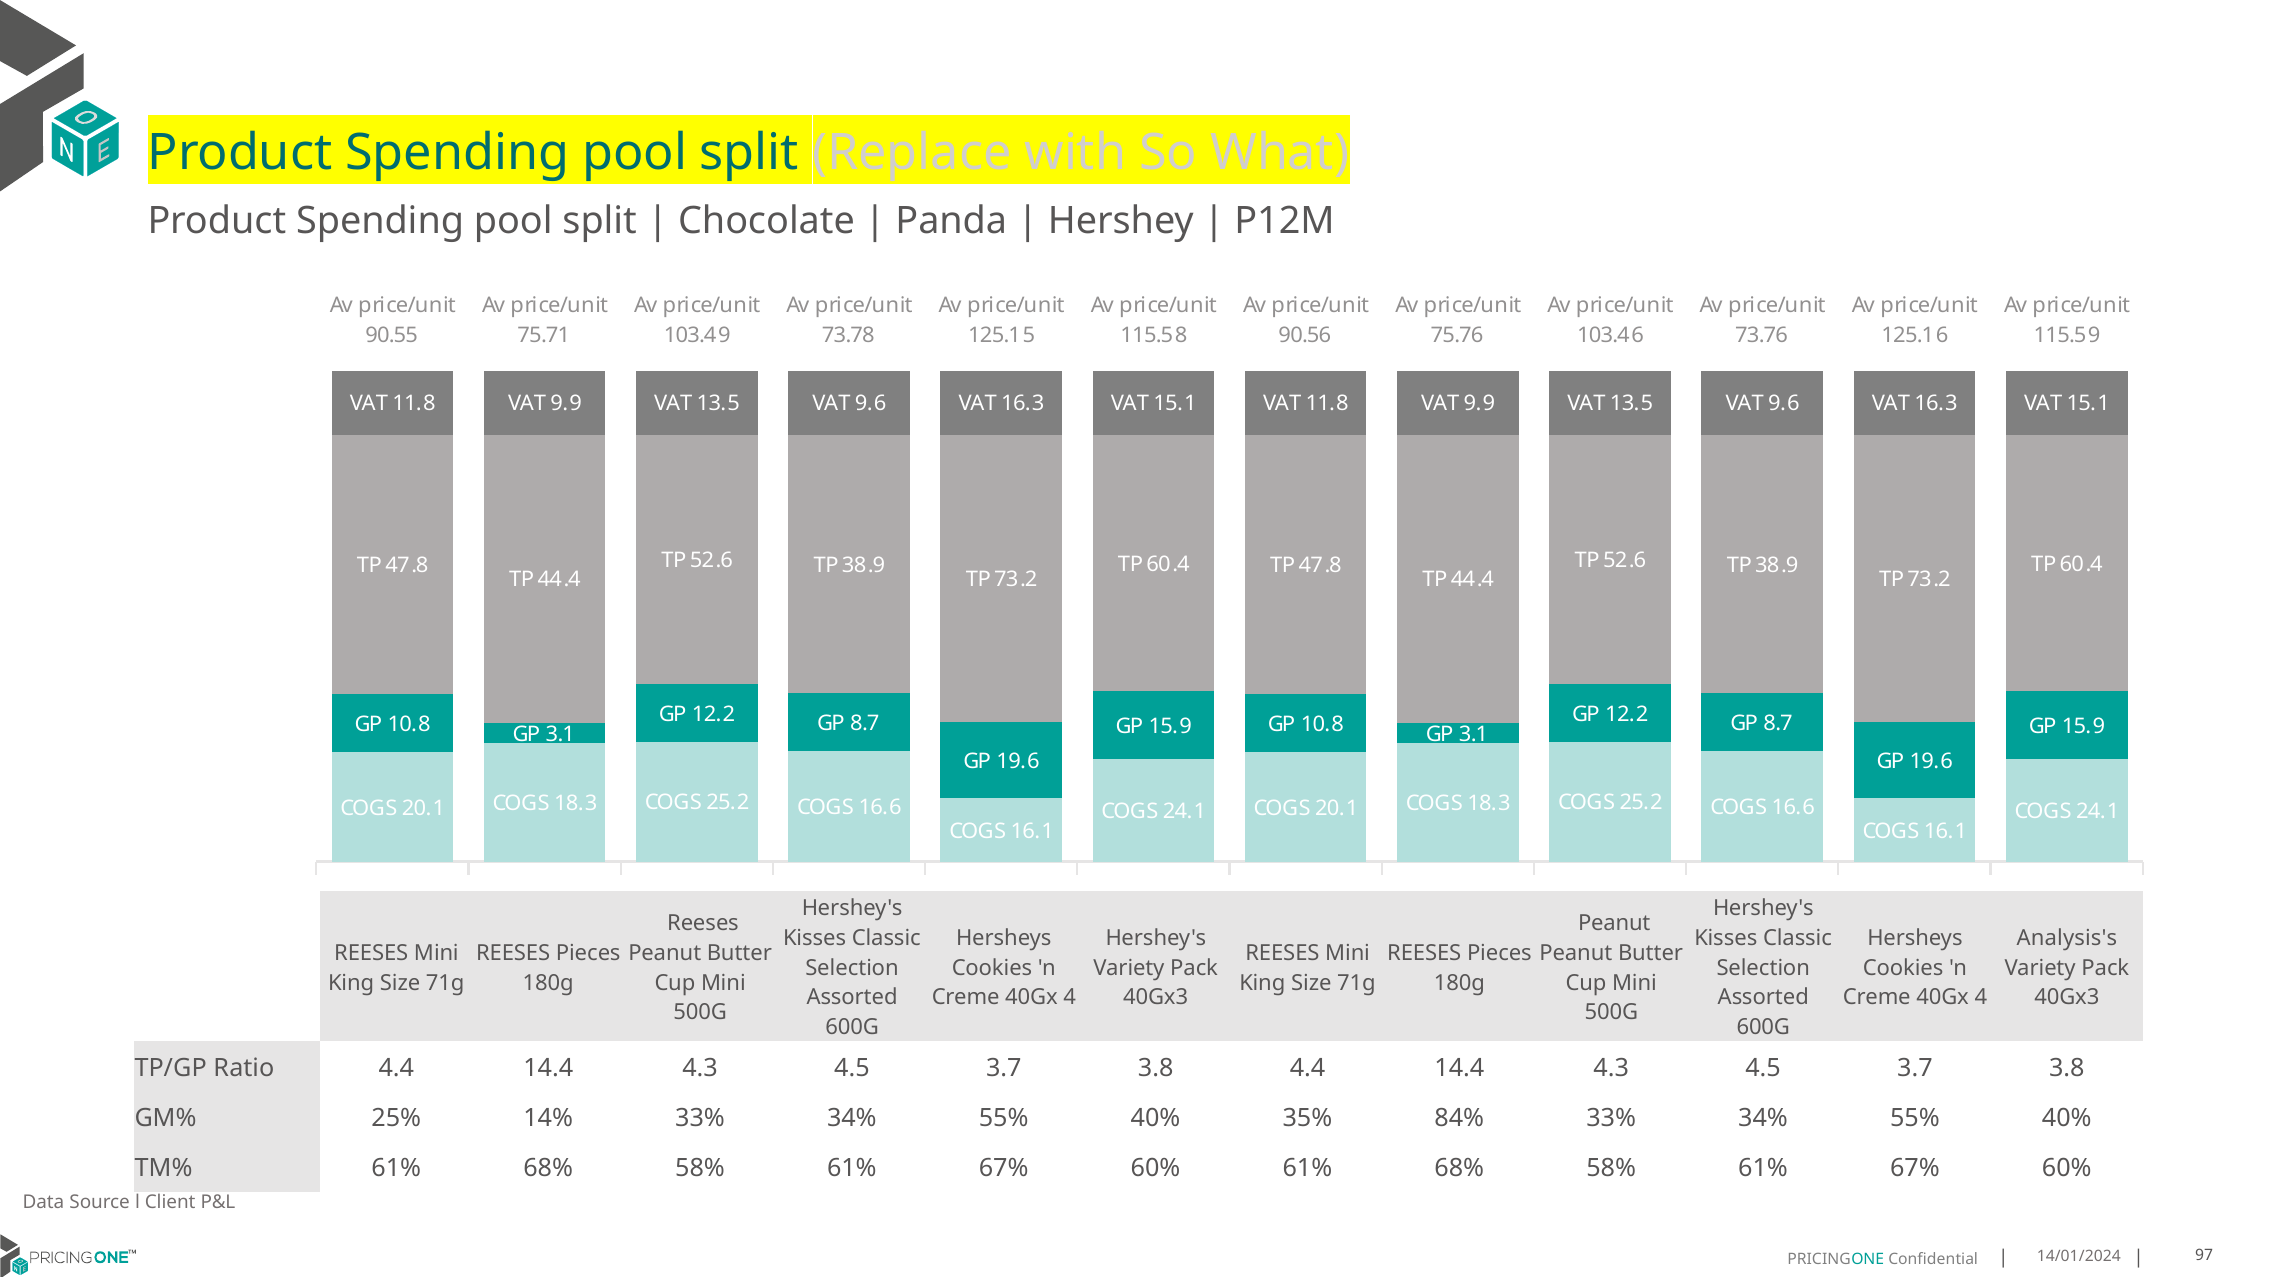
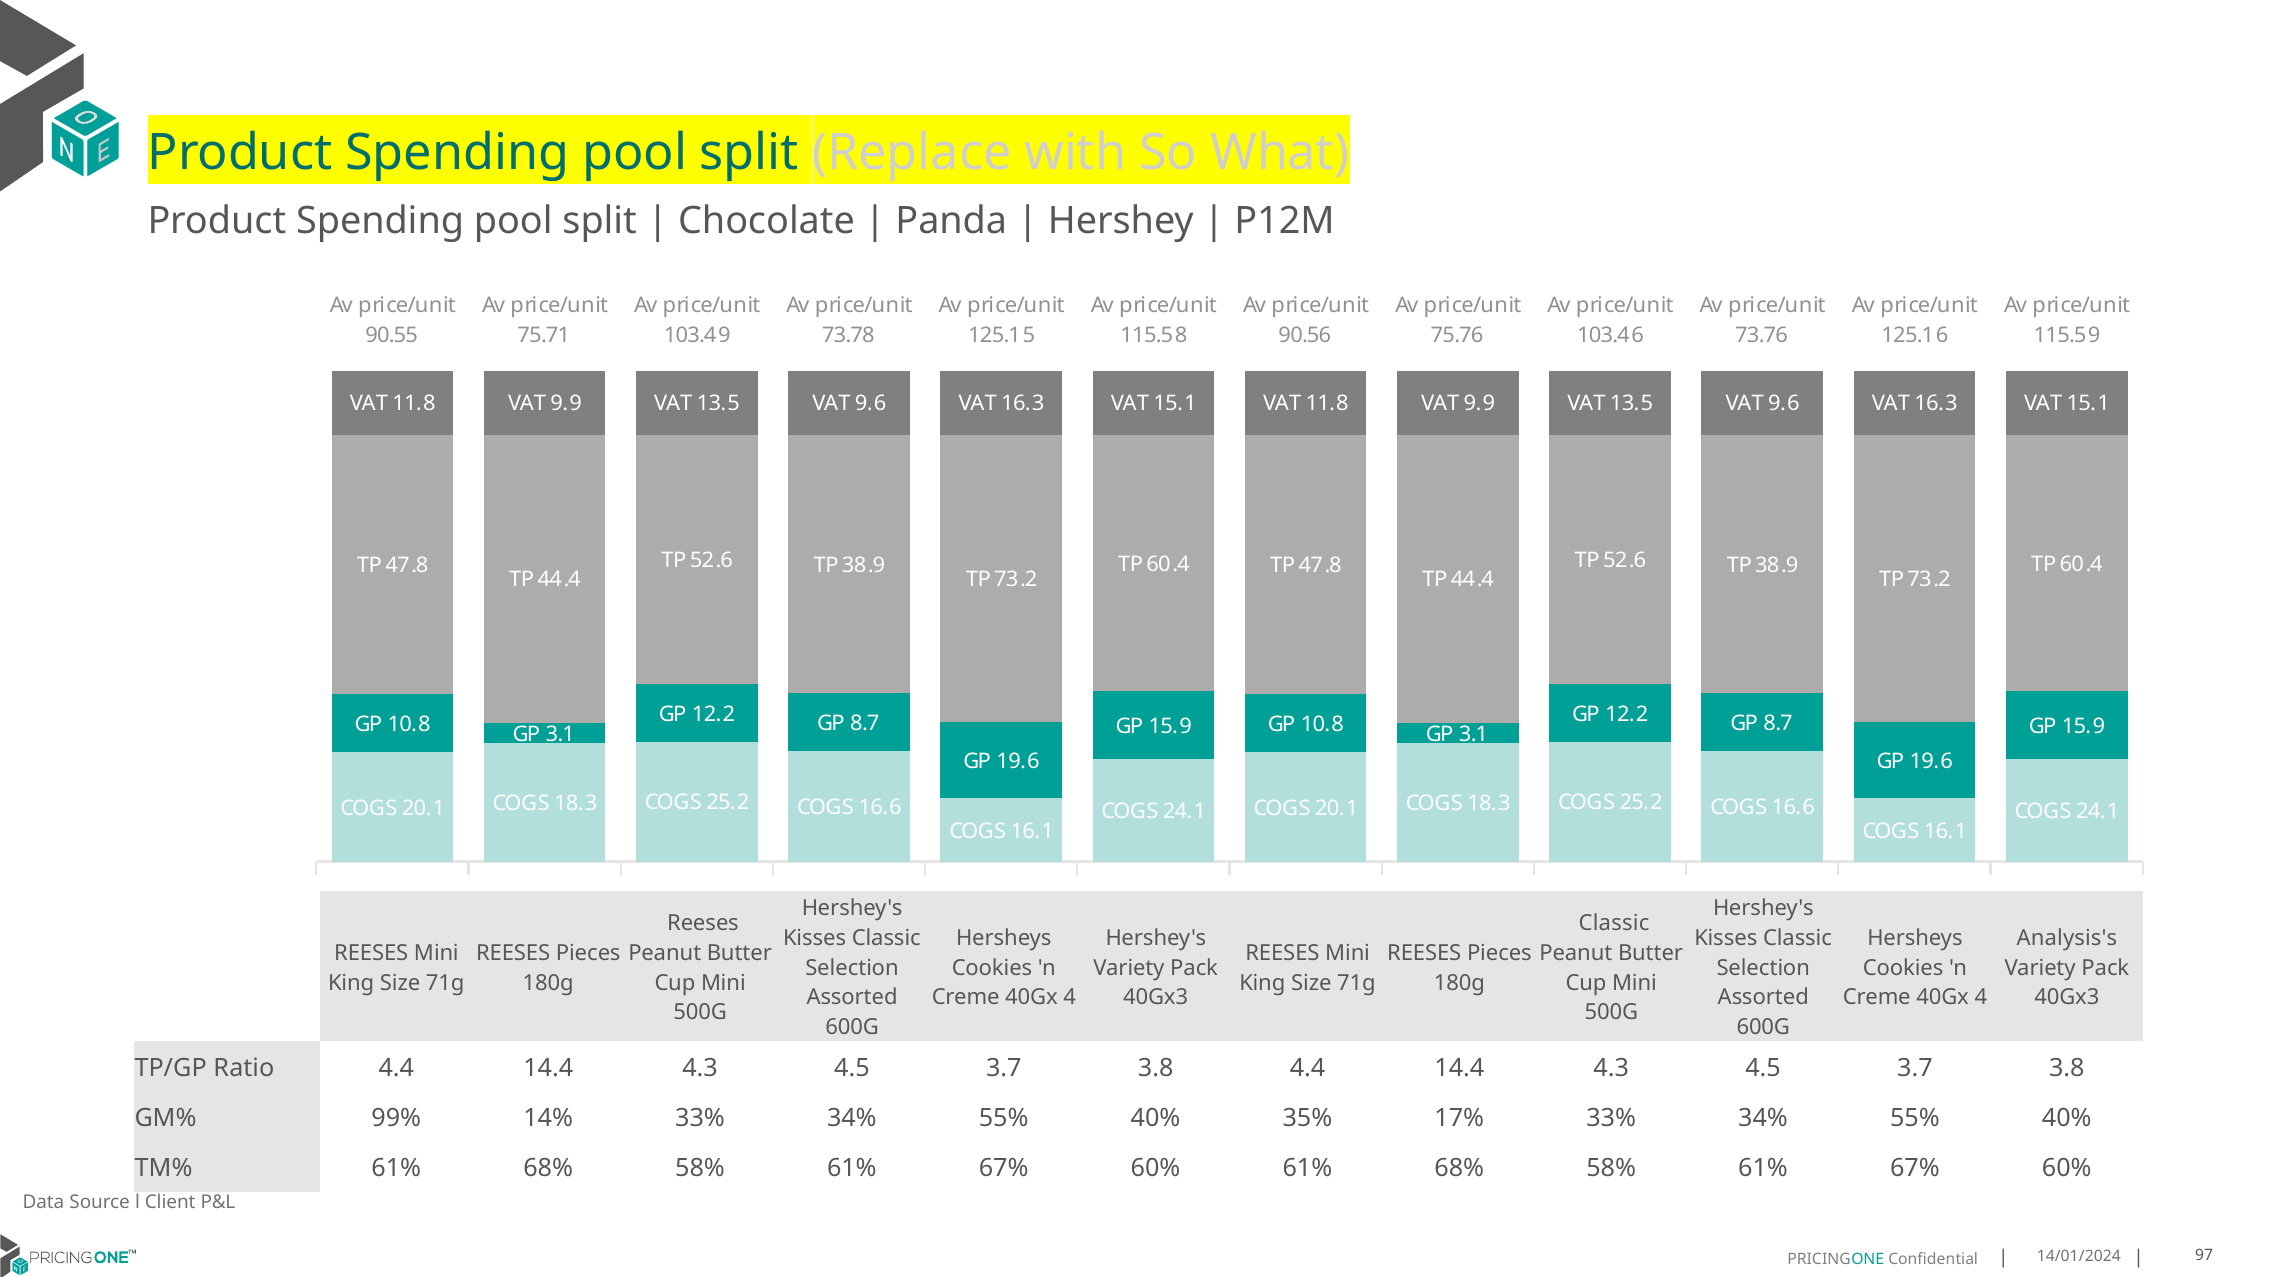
Peanut at (1614, 923): Peanut -> Classic
25%: 25% -> 99%
84%: 84% -> 17%
